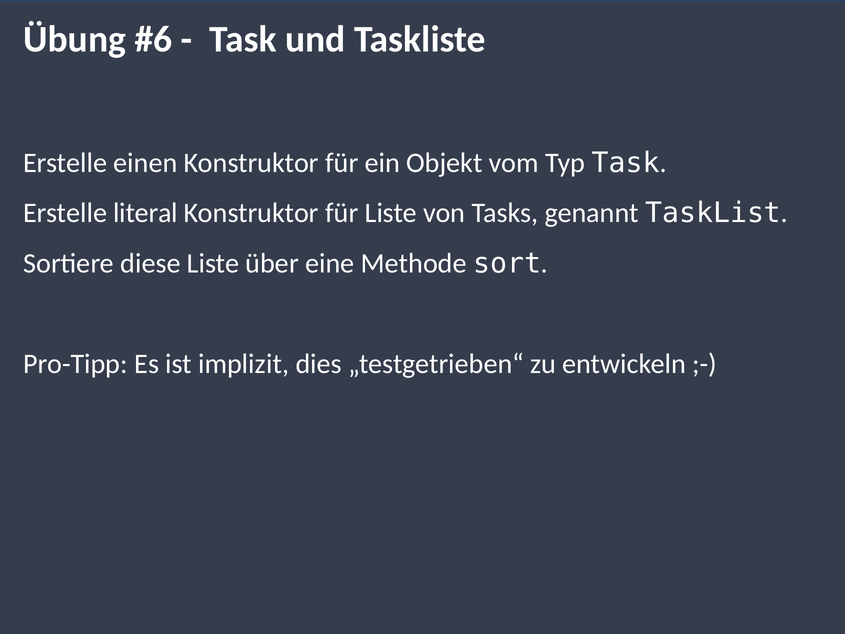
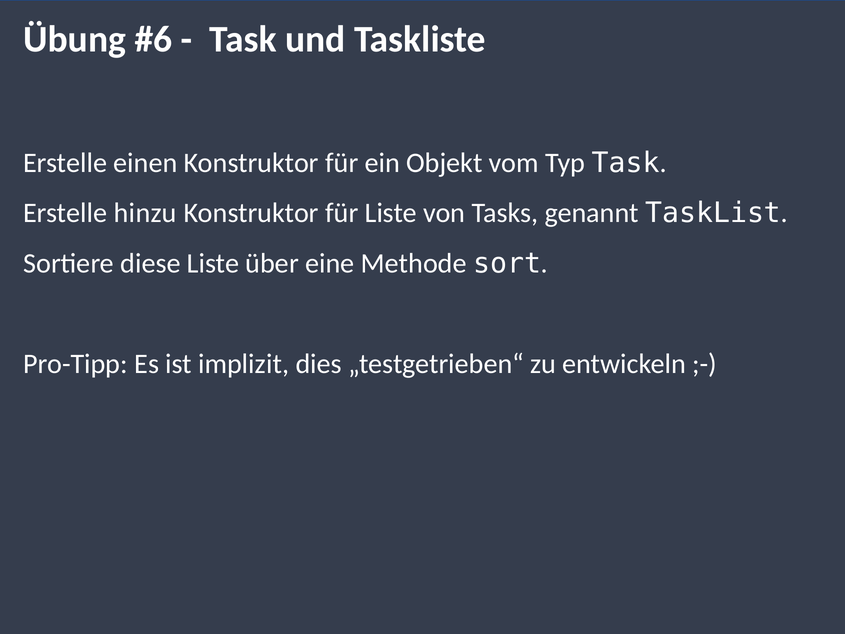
literal: literal -> hinzu
